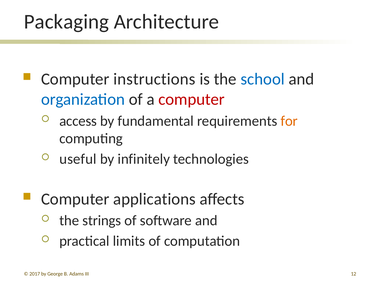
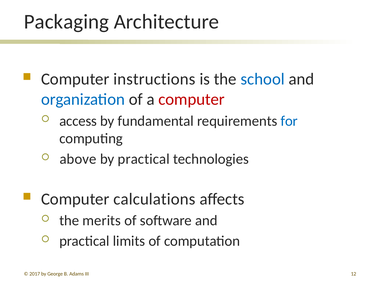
for colour: orange -> blue
useful: useful -> above
by infinitely: infinitely -> practical
applications: applications -> calculations
strings: strings -> merits
